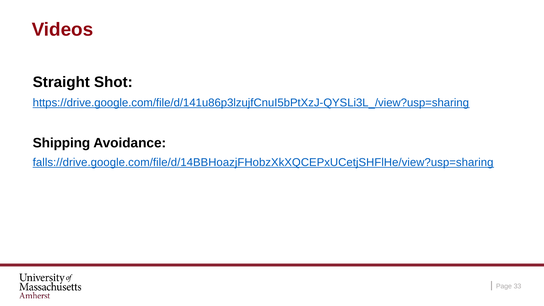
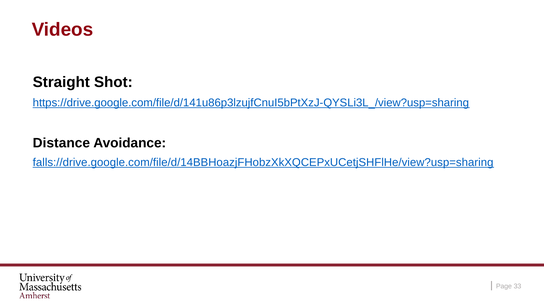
Shipping: Shipping -> Distance
